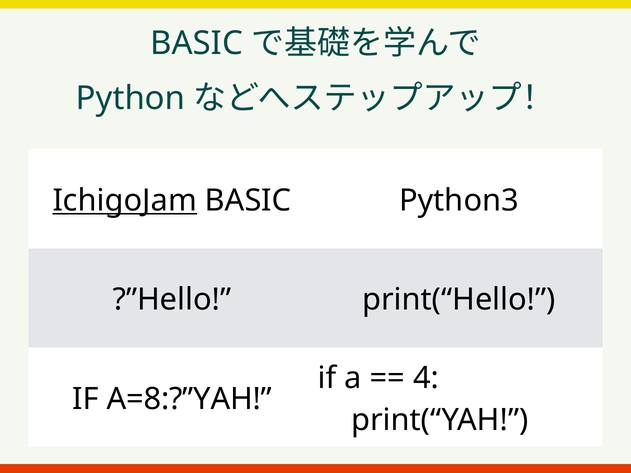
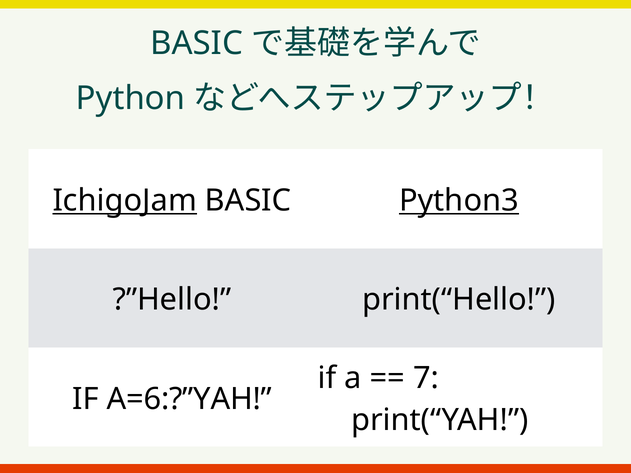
Python3 underline: none -> present
4: 4 -> 7
A=8:?”YAH: A=8:?”YAH -> A=6:?”YAH
